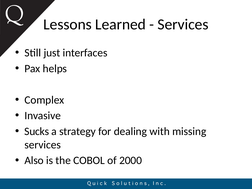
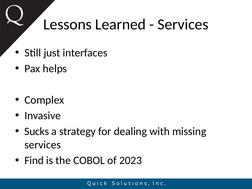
Also: Also -> Find
2000: 2000 -> 2023
